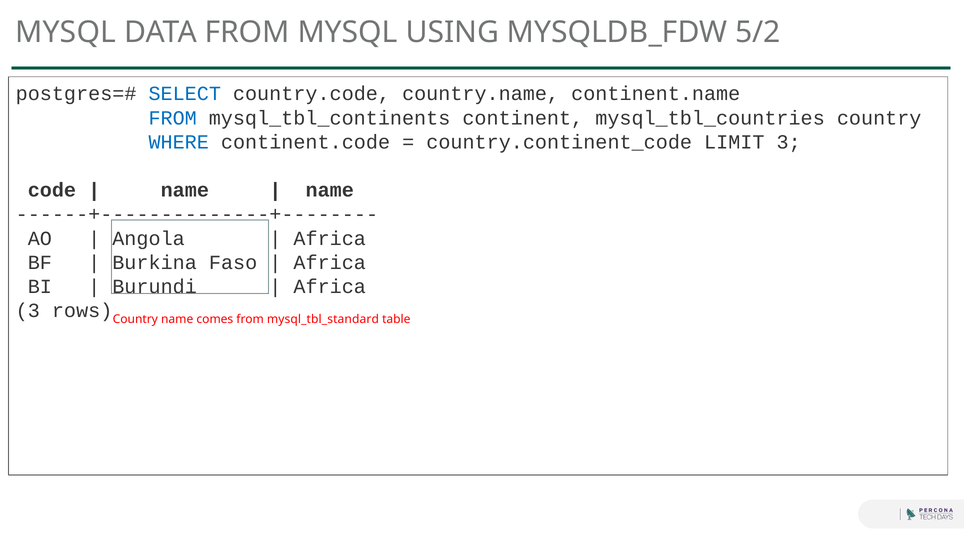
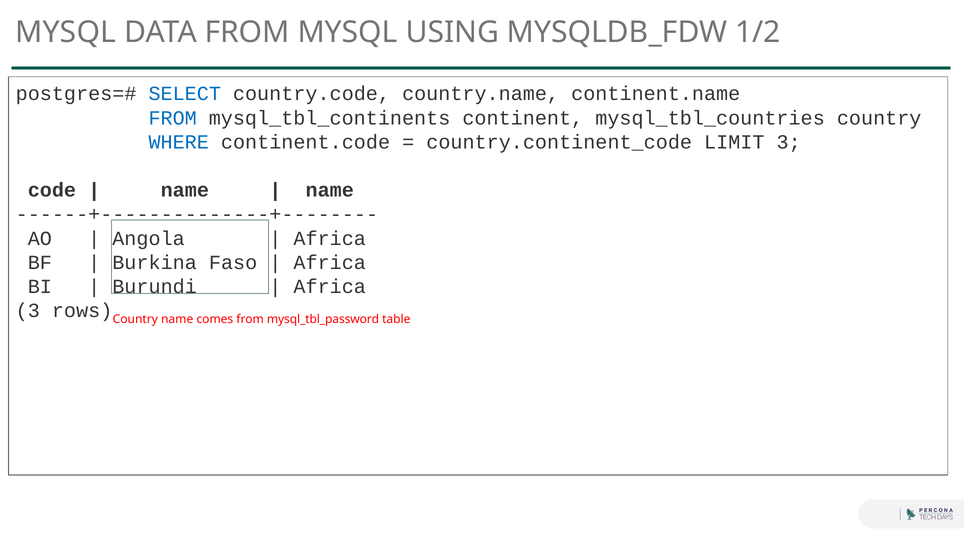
5/2: 5/2 -> 1/2
mysql_tbl_standard: mysql_tbl_standard -> mysql_tbl_password
